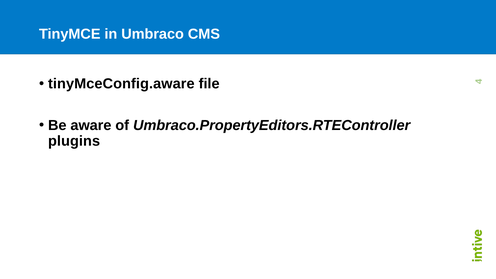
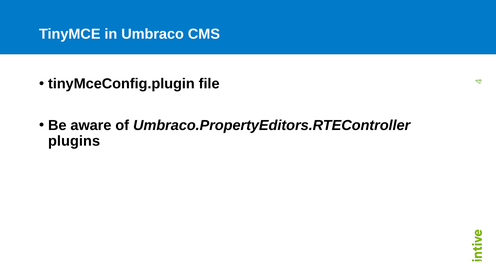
tinyMceConfig.aware: tinyMceConfig.aware -> tinyMceConfig.plugin
